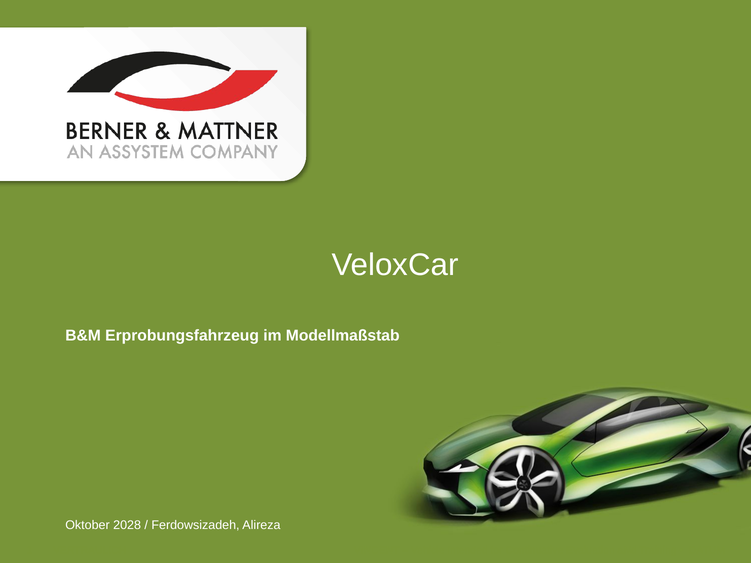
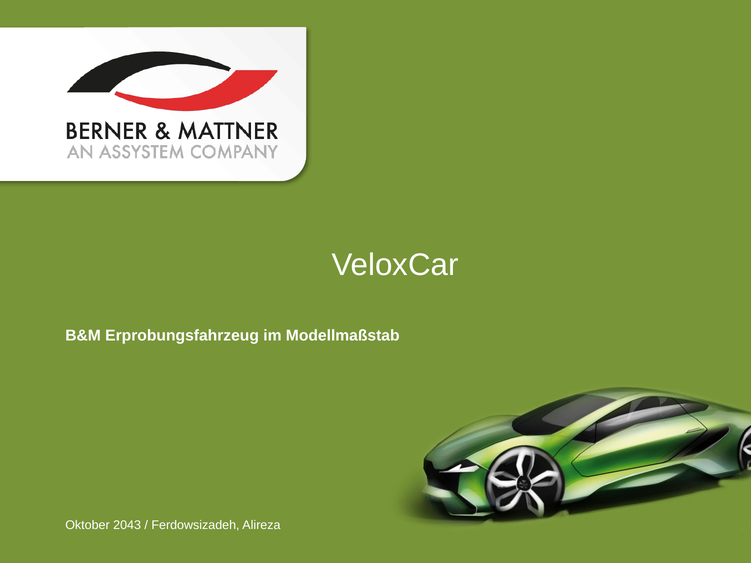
2028: 2028 -> 2043
